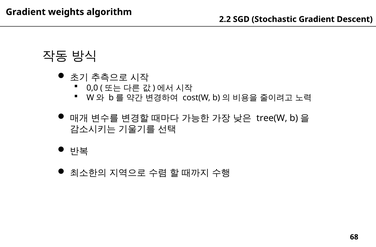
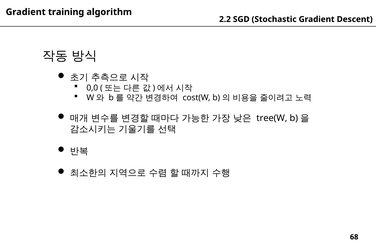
weights: weights -> training
